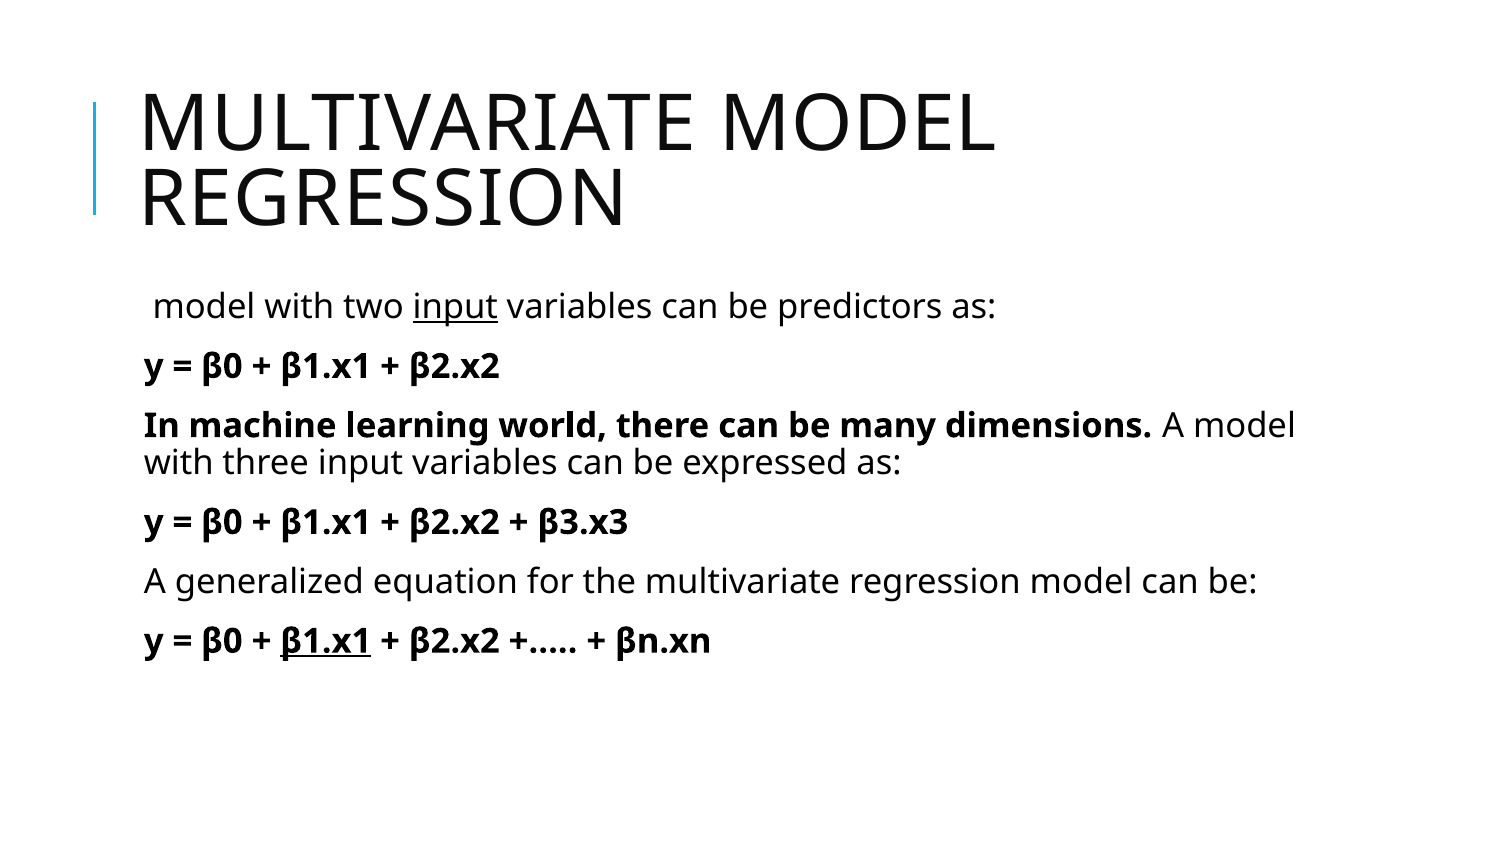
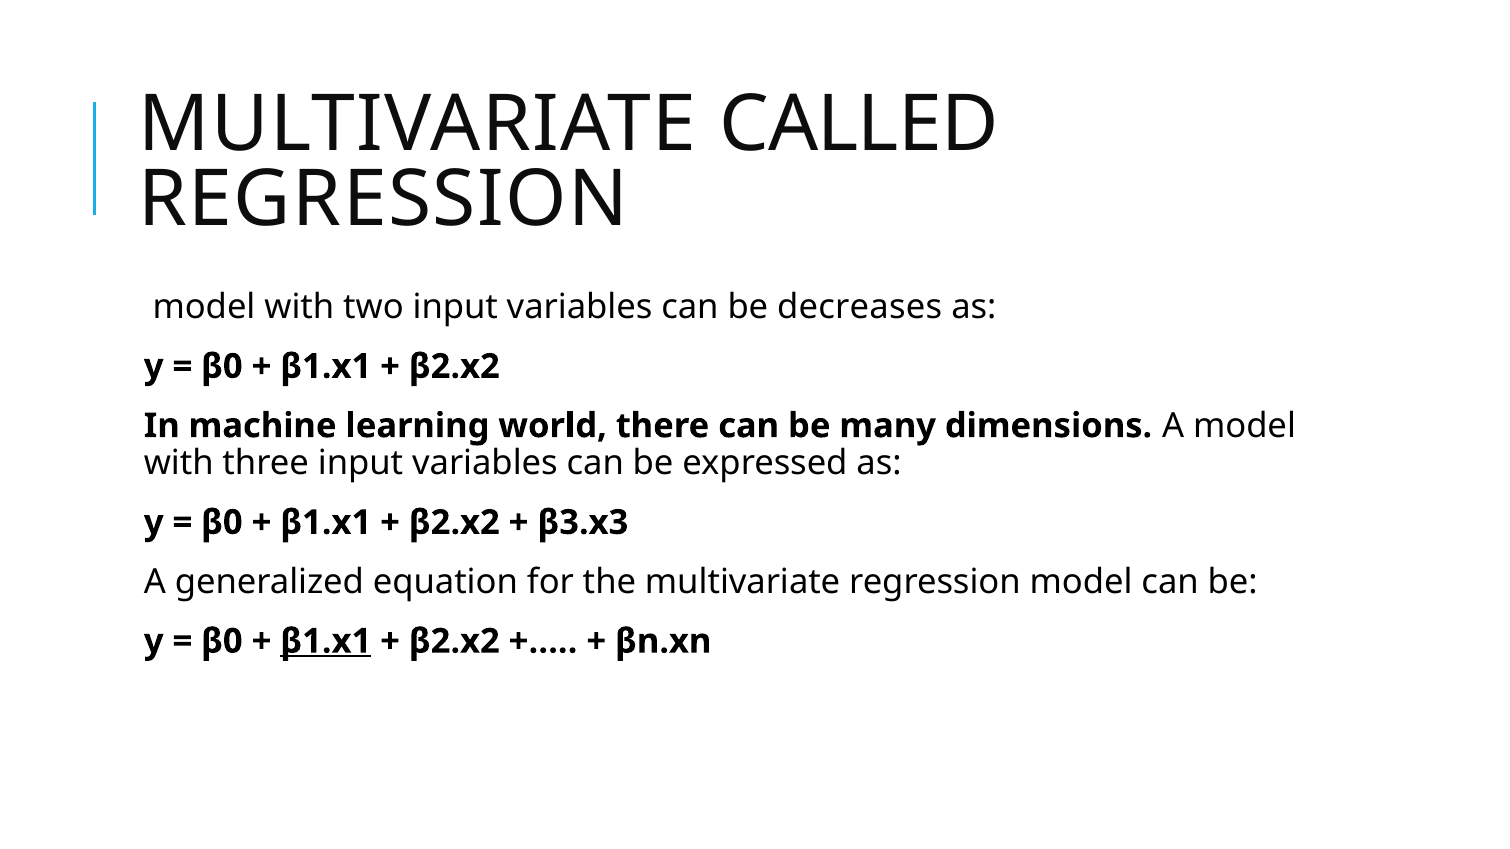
MULTIVARIATE MODEL: MODEL -> CALLED
input at (455, 307) underline: present -> none
predictors: predictors -> decreases
